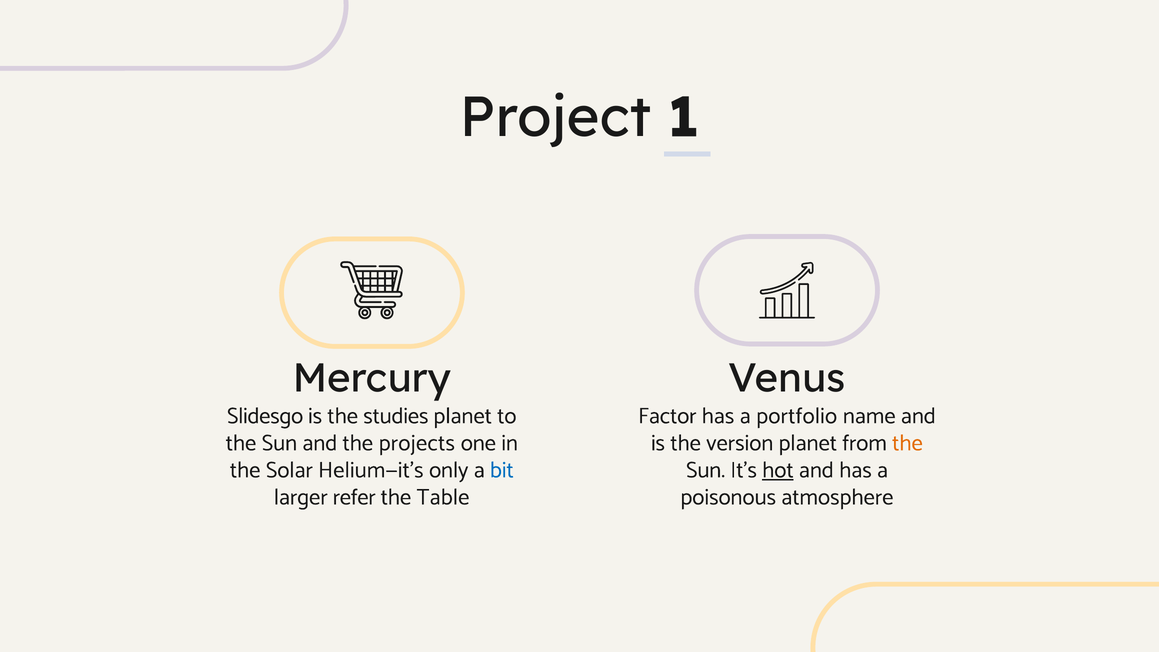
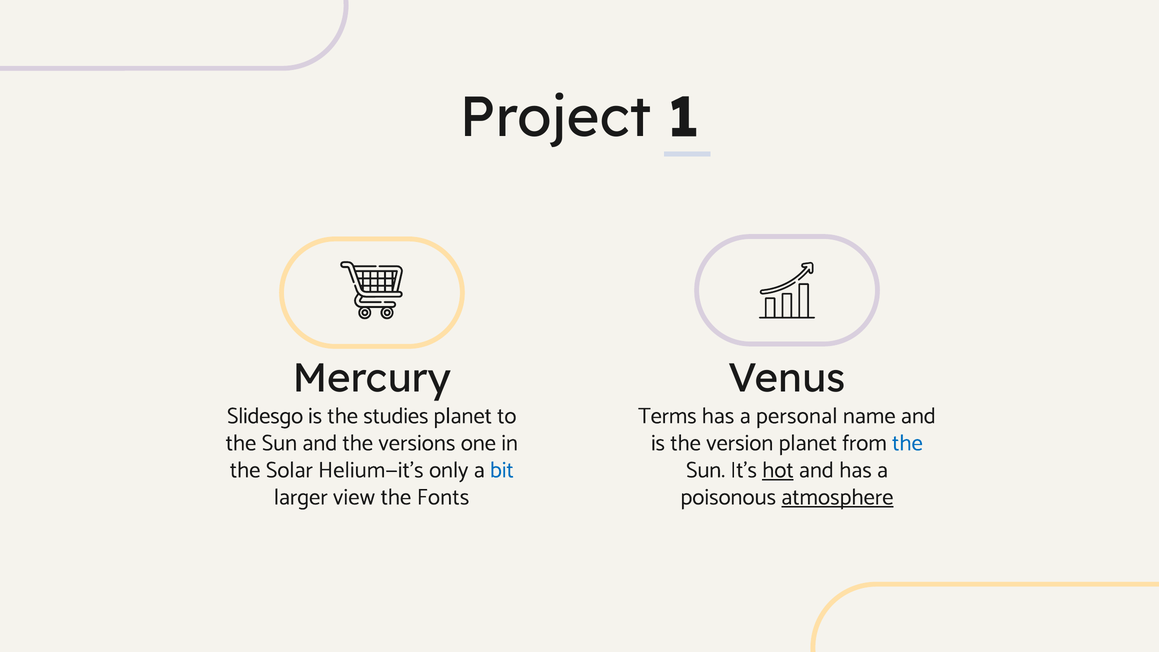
Factor: Factor -> Terms
portfolio: portfolio -> personal
projects: projects -> versions
the at (907, 443) colour: orange -> blue
refer: refer -> view
Table: Table -> Fonts
atmosphere underline: none -> present
